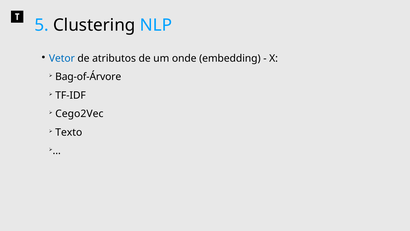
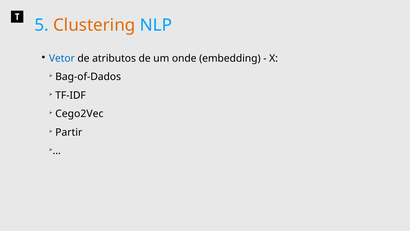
Clustering colour: black -> orange
Bag-of-Árvore: Bag-of-Árvore -> Bag-of-Dados
Texto: Texto -> Partir
